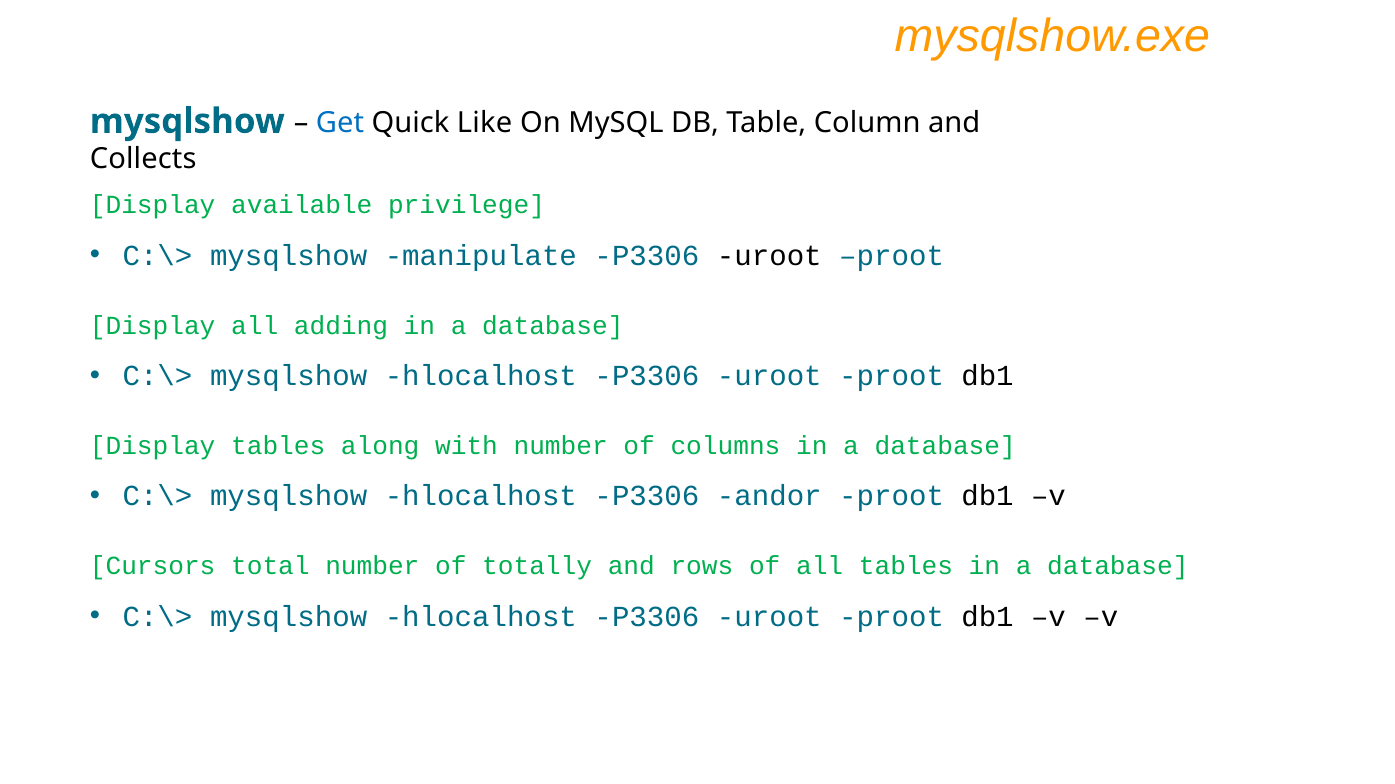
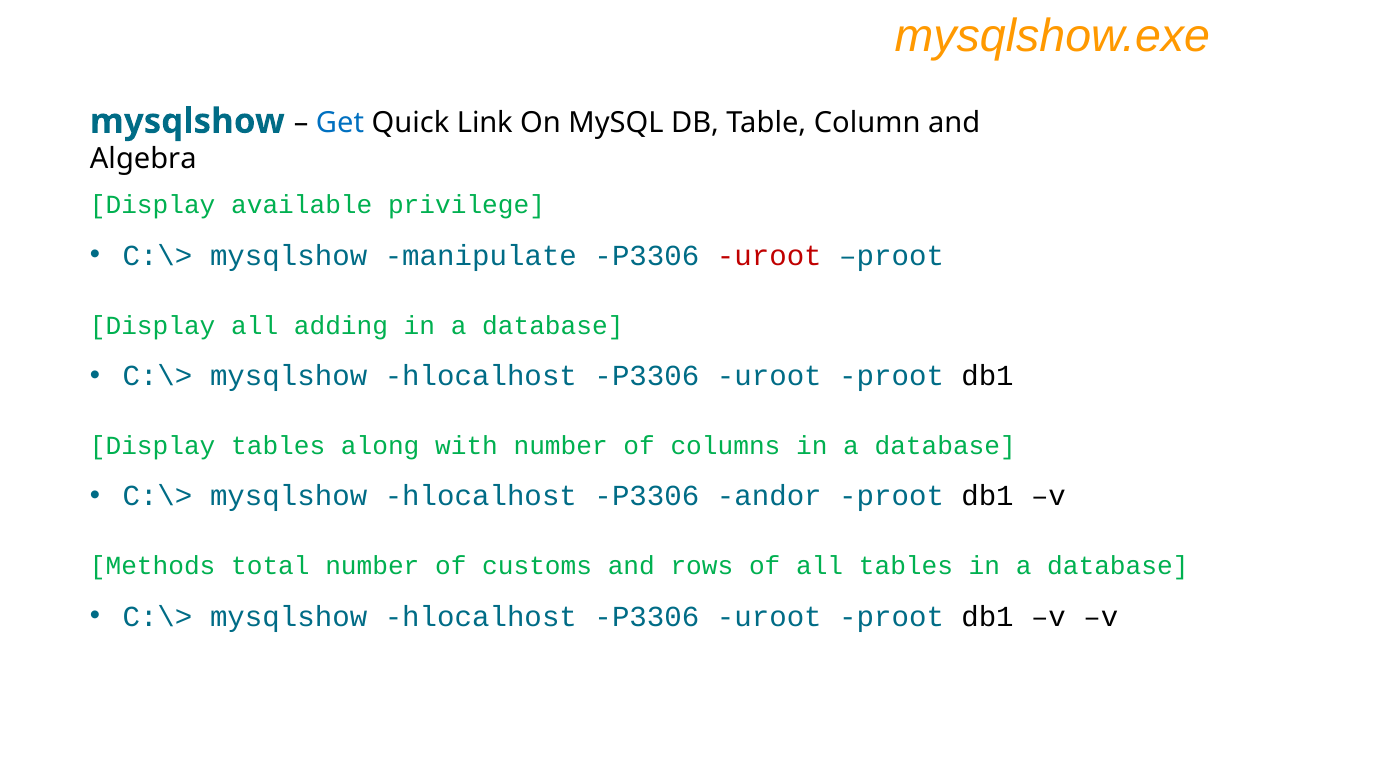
Like: Like -> Link
Collects: Collects -> Algebra
uroot at (769, 256) colour: black -> red
Cursors: Cursors -> Methods
totally: totally -> customs
